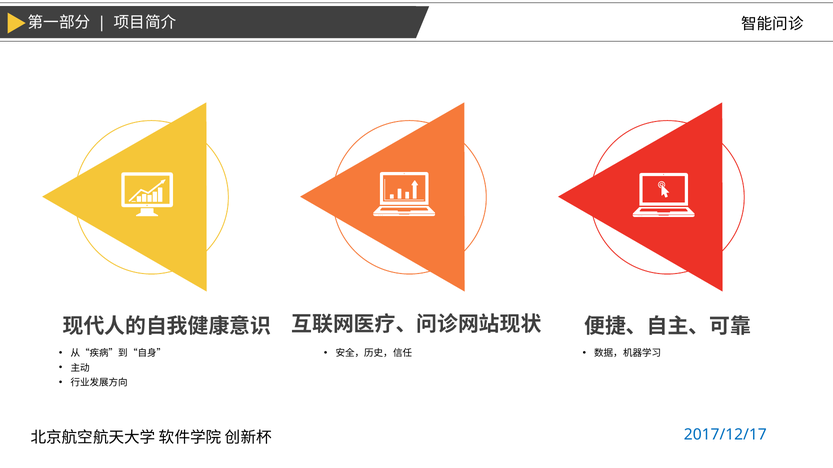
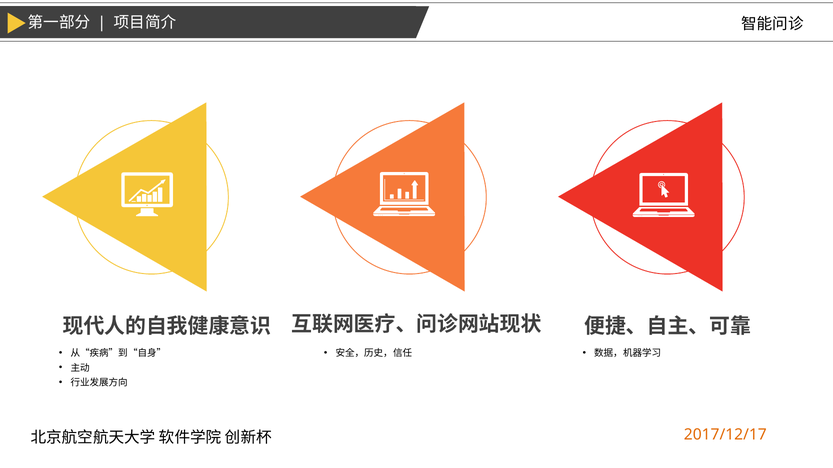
2017/12/17 colour: blue -> orange
